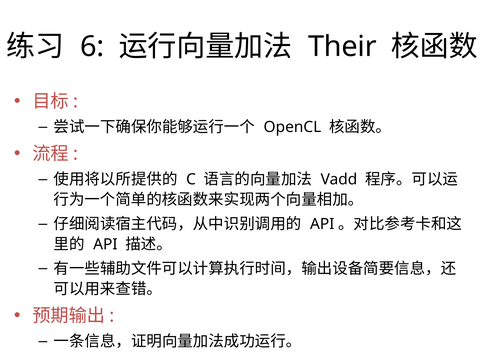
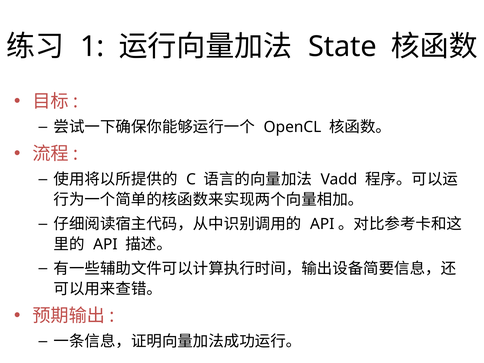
6: 6 -> 1
Their: Their -> State
